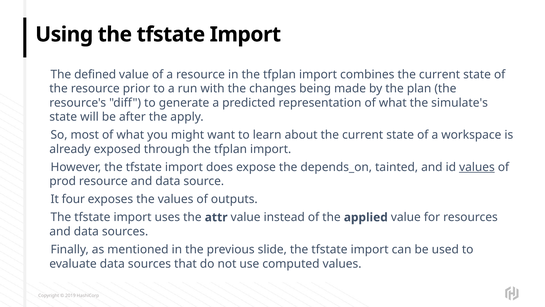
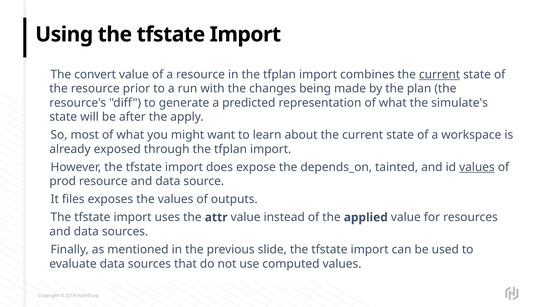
defined: defined -> convert
current at (440, 74) underline: none -> present
four: four -> files
